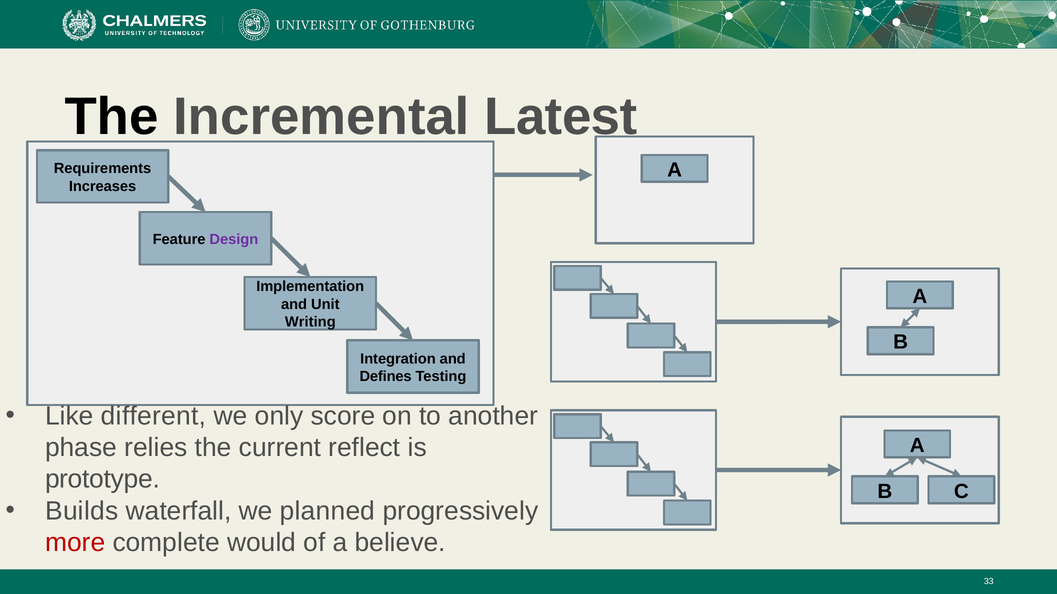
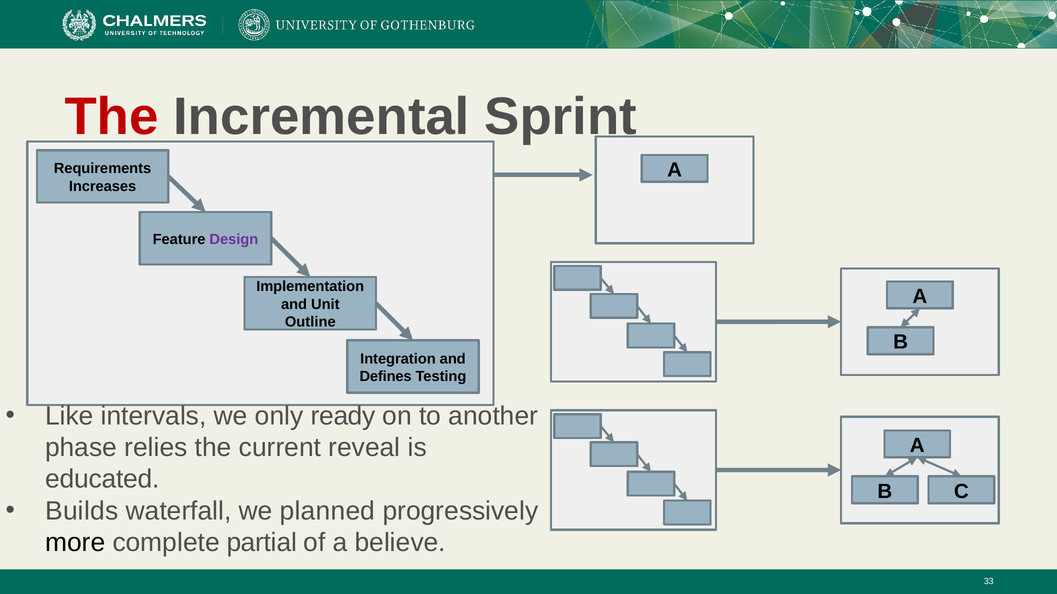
The at (112, 117) colour: black -> red
Latest: Latest -> Sprint
Writing: Writing -> Outline
different: different -> intervals
score: score -> ready
reflect: reflect -> reveal
prototype: prototype -> educated
more colour: red -> black
would: would -> partial
